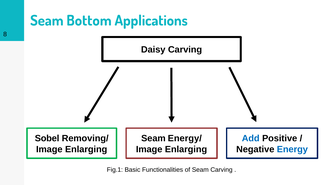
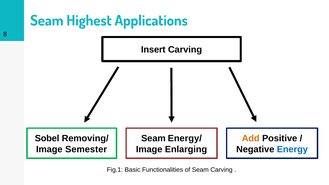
Bottom: Bottom -> Highest
Daisy: Daisy -> Insert
Add colour: blue -> orange
Enlarging at (86, 149): Enlarging -> Semester
